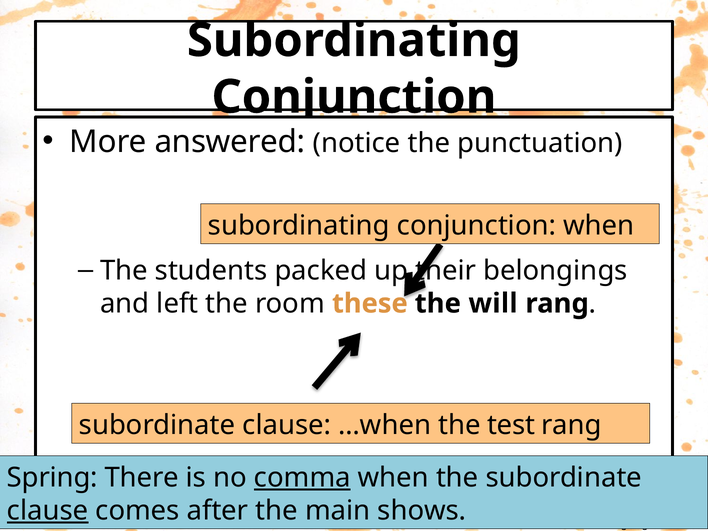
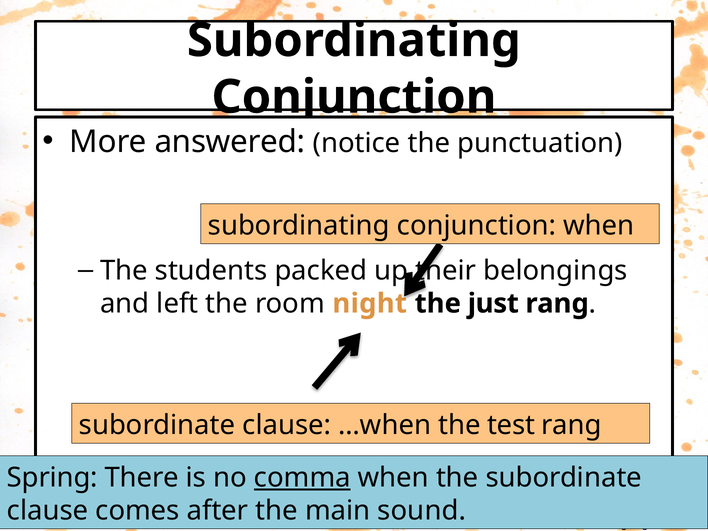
these: these -> night
will: will -> just
clause at (48, 511) underline: present -> none
shows: shows -> sound
